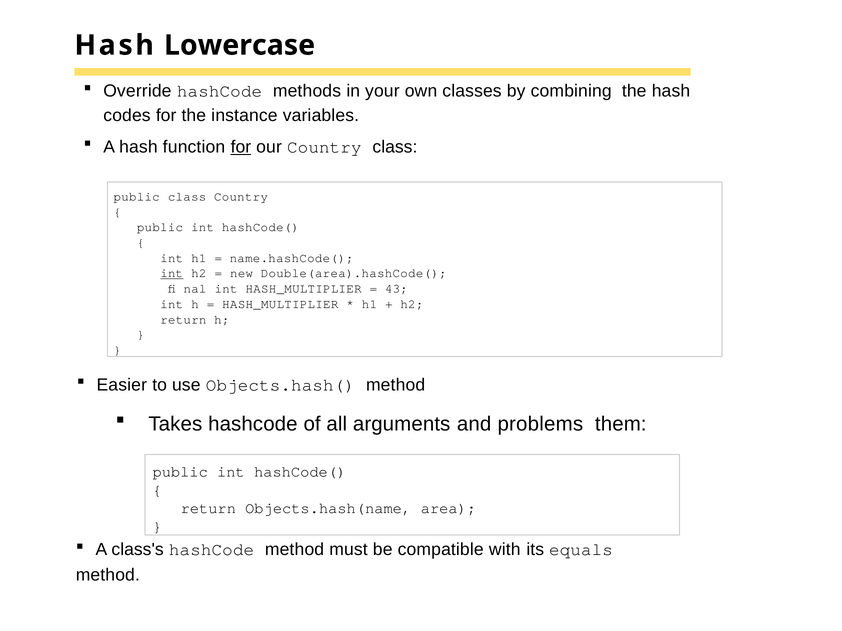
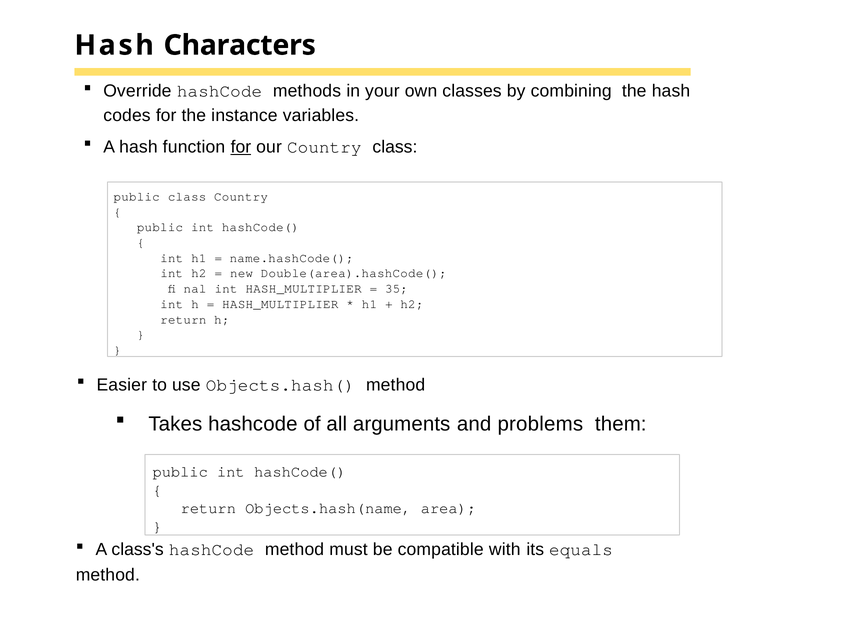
Lowercase: Lowercase -> Characters
int at (172, 274) underline: present -> none
43: 43 -> 35
